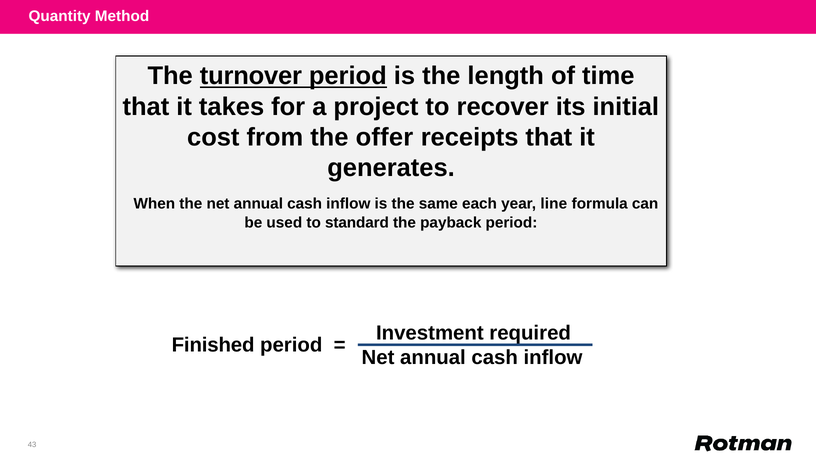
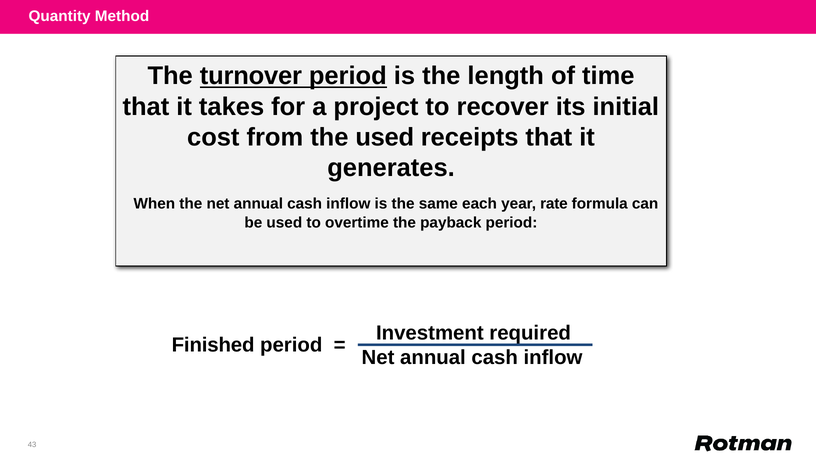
the offer: offer -> used
line: line -> rate
standard: standard -> overtime
